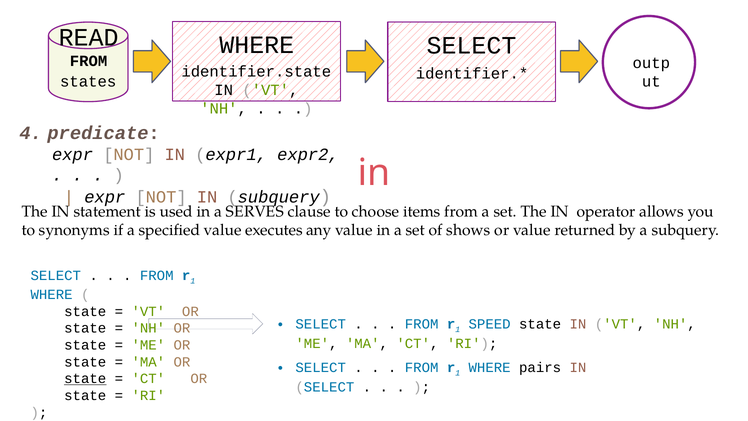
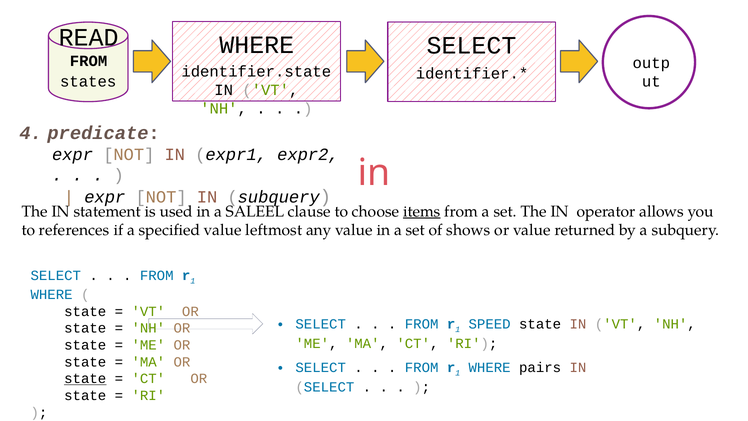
SERVES: SERVES -> SALEEL
items underline: none -> present
synonyms: synonyms -> references
executes: executes -> leftmost
